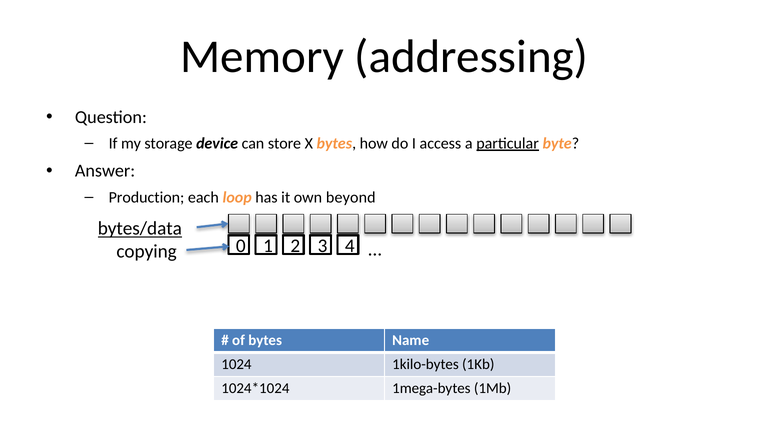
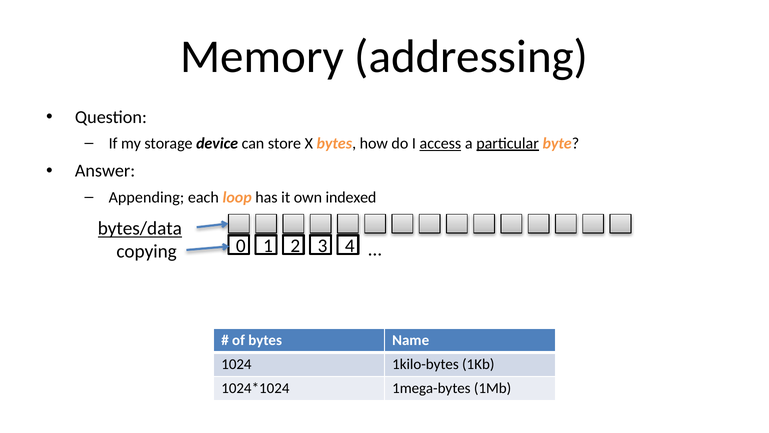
access underline: none -> present
Production: Production -> Appending
beyond: beyond -> indexed
